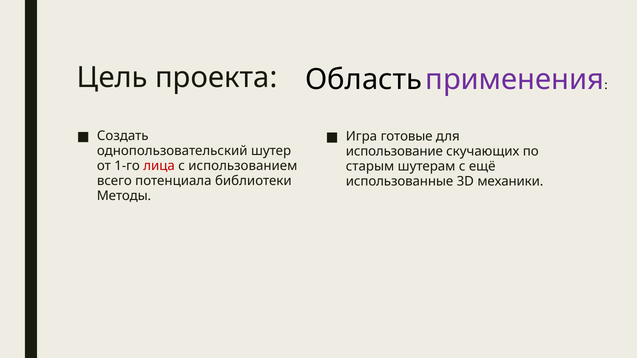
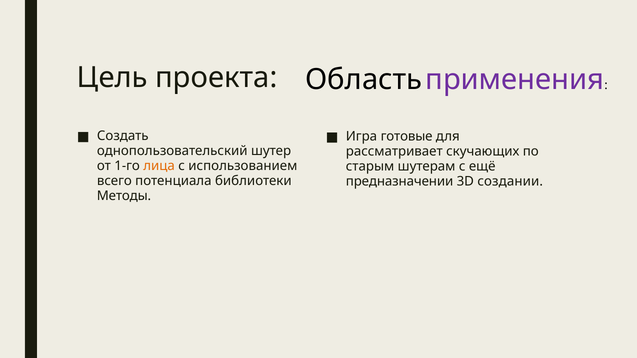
использование: использование -> рассматривает
лица colour: red -> orange
использованные: использованные -> предназначении
механики: механики -> создании
